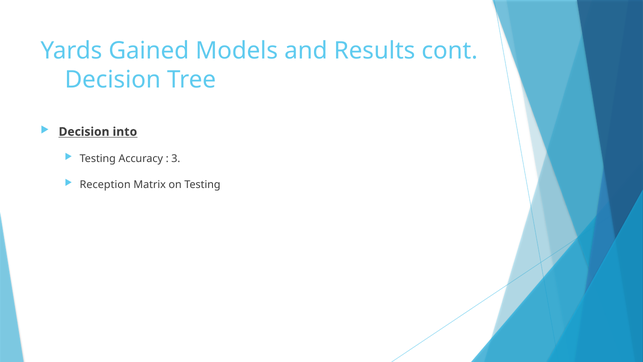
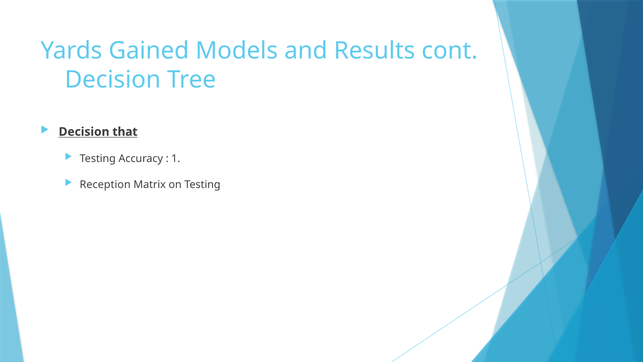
into: into -> that
3: 3 -> 1
